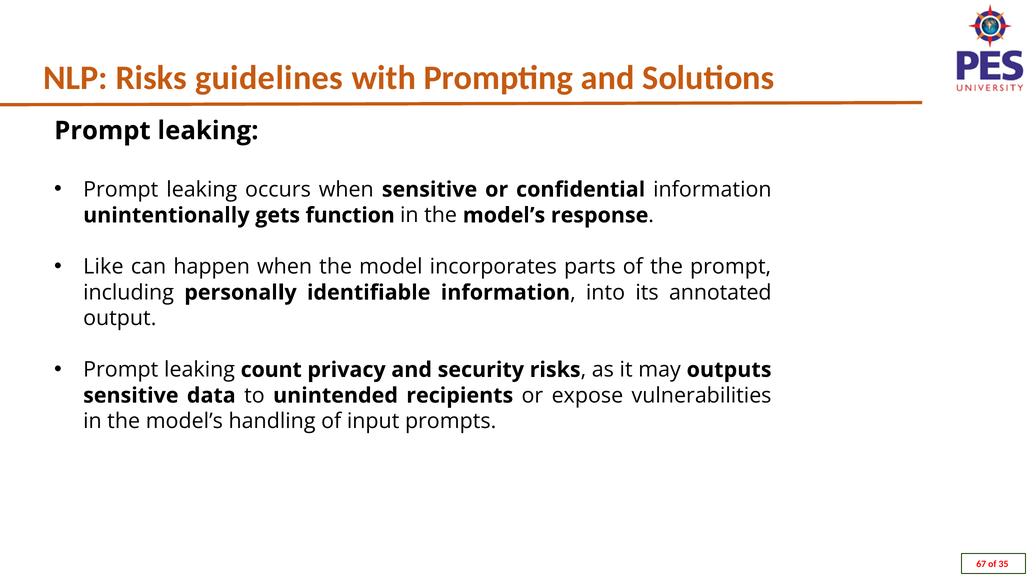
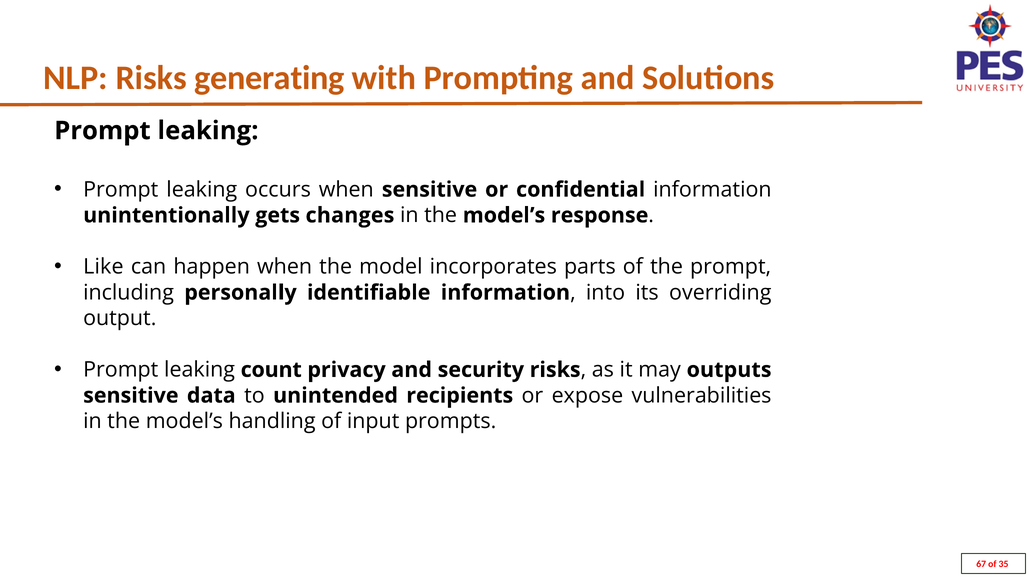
guidelines: guidelines -> generating
function: function -> changes
annotated: annotated -> overriding
